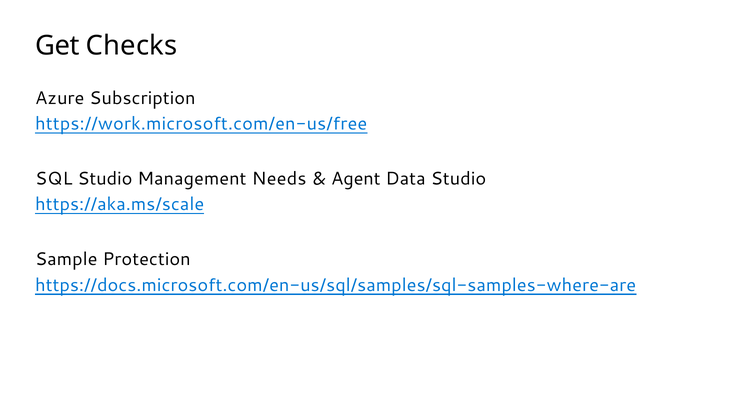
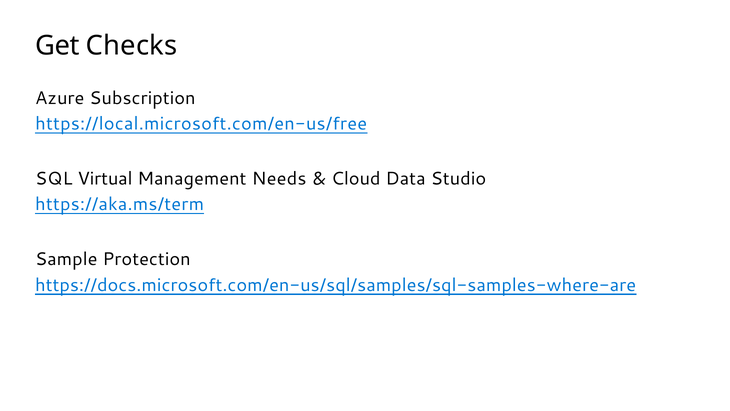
https://work.microsoft.com/en-us/free: https://work.microsoft.com/en-us/free -> https://local.microsoft.com/en-us/free
SQL Studio: Studio -> Virtual
Agent: Agent -> Cloud
https://aka.ms/scale: https://aka.ms/scale -> https://aka.ms/term
